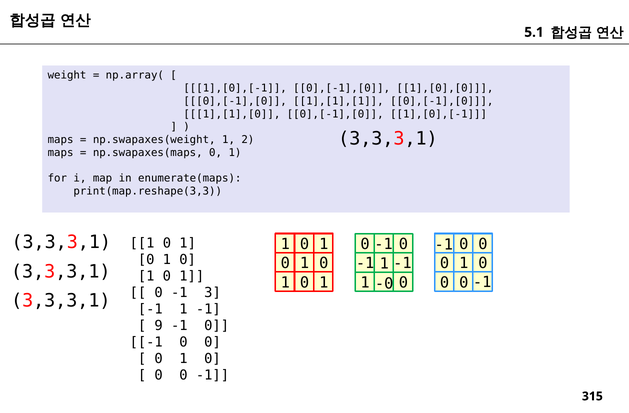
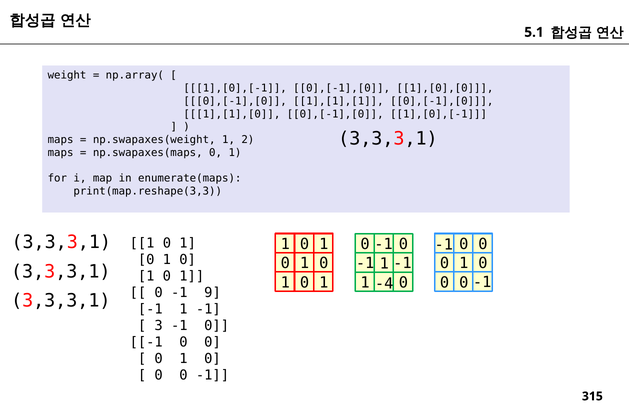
-0: -0 -> -4
3: 3 -> 9
9: 9 -> 3
